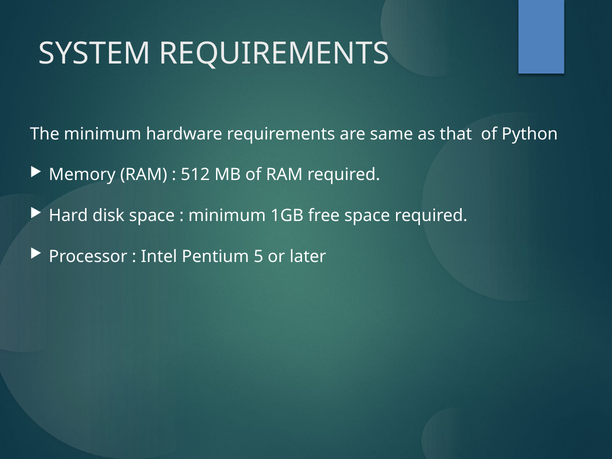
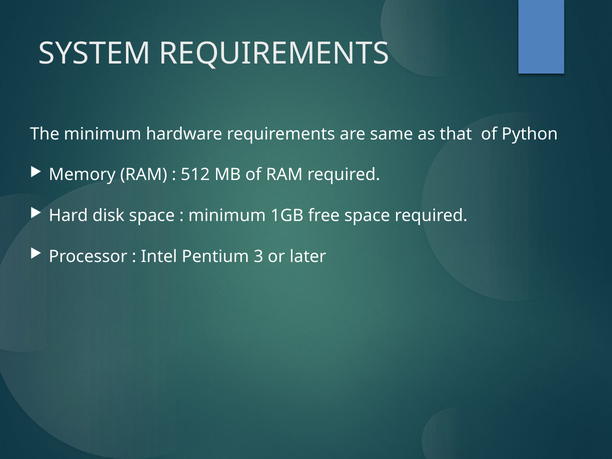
5: 5 -> 3
